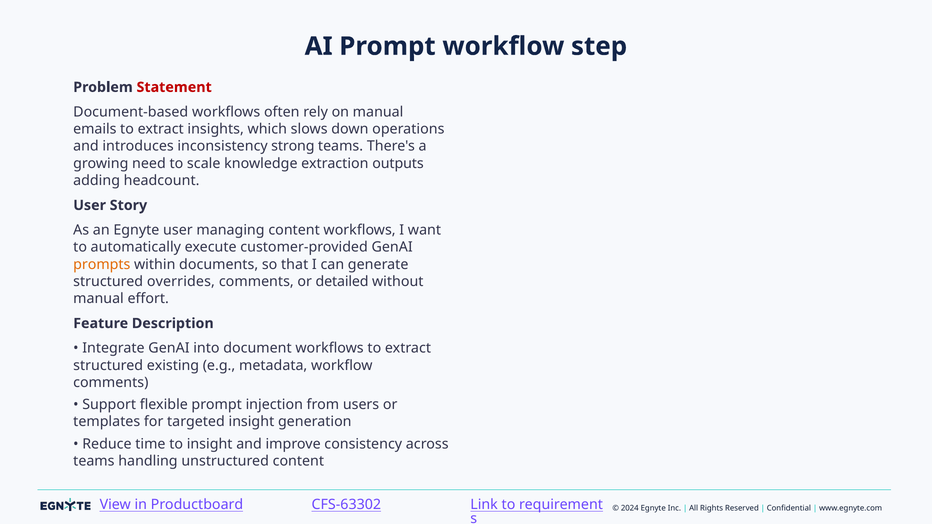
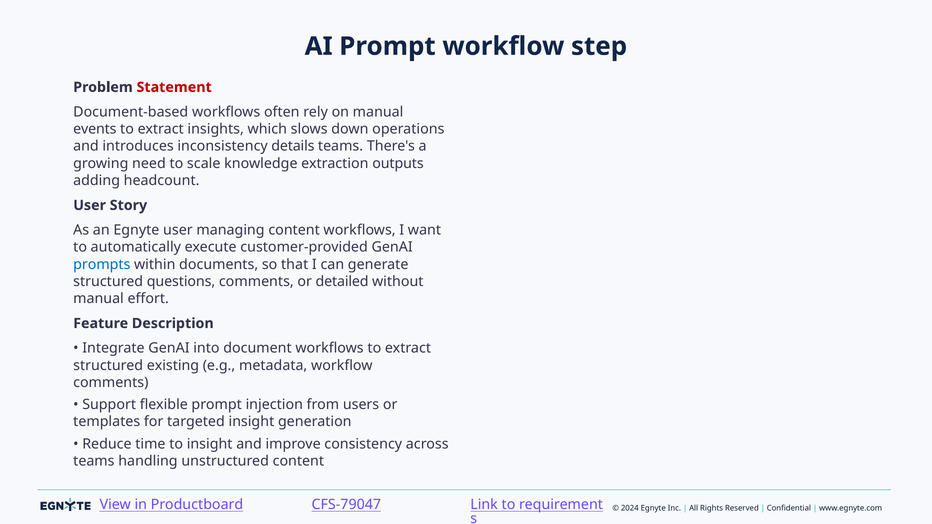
emails: emails -> events
strong: strong -> details
prompts colour: orange -> blue
overrides: overrides -> questions
CFS-63302: CFS-63302 -> CFS-79047
